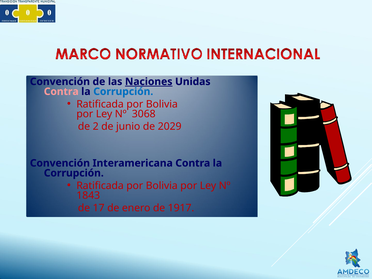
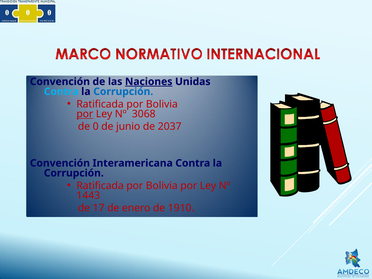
Contra at (61, 92) colour: pink -> light blue
por at (85, 114) underline: none -> present
2: 2 -> 0
2029: 2029 -> 2037
1843: 1843 -> 1443
1917: 1917 -> 1910
